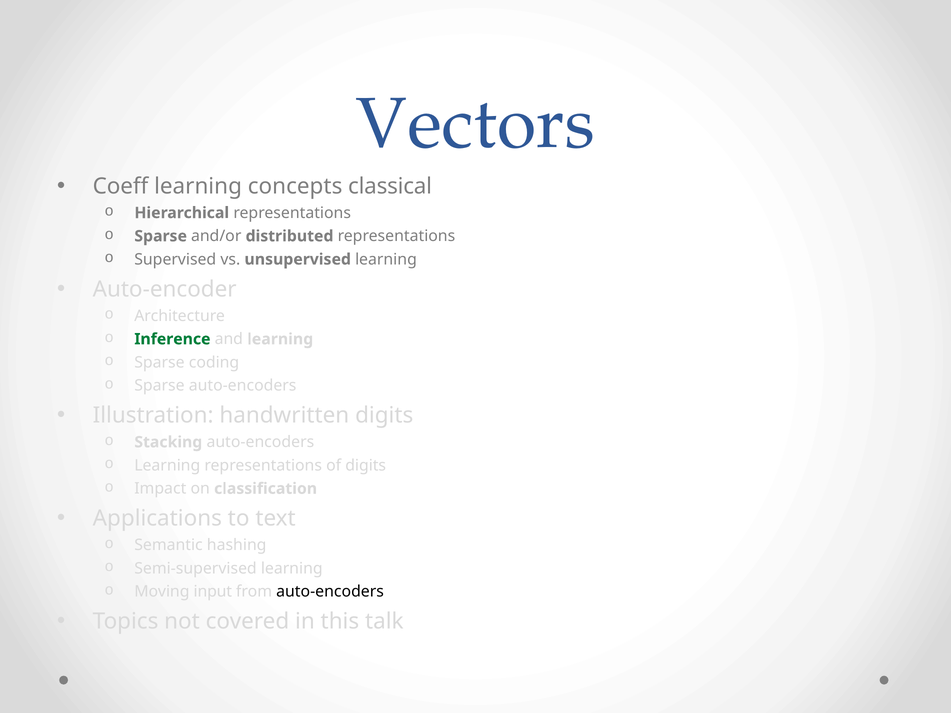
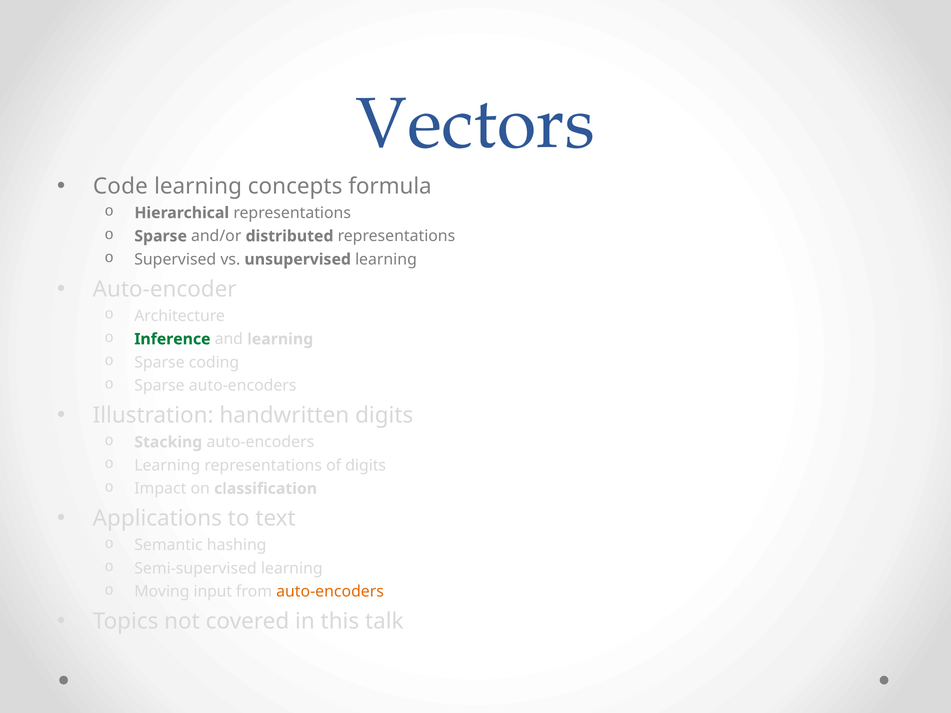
Coeff: Coeff -> Code
classical: classical -> formula
auto-encoders at (330, 592) colour: black -> orange
